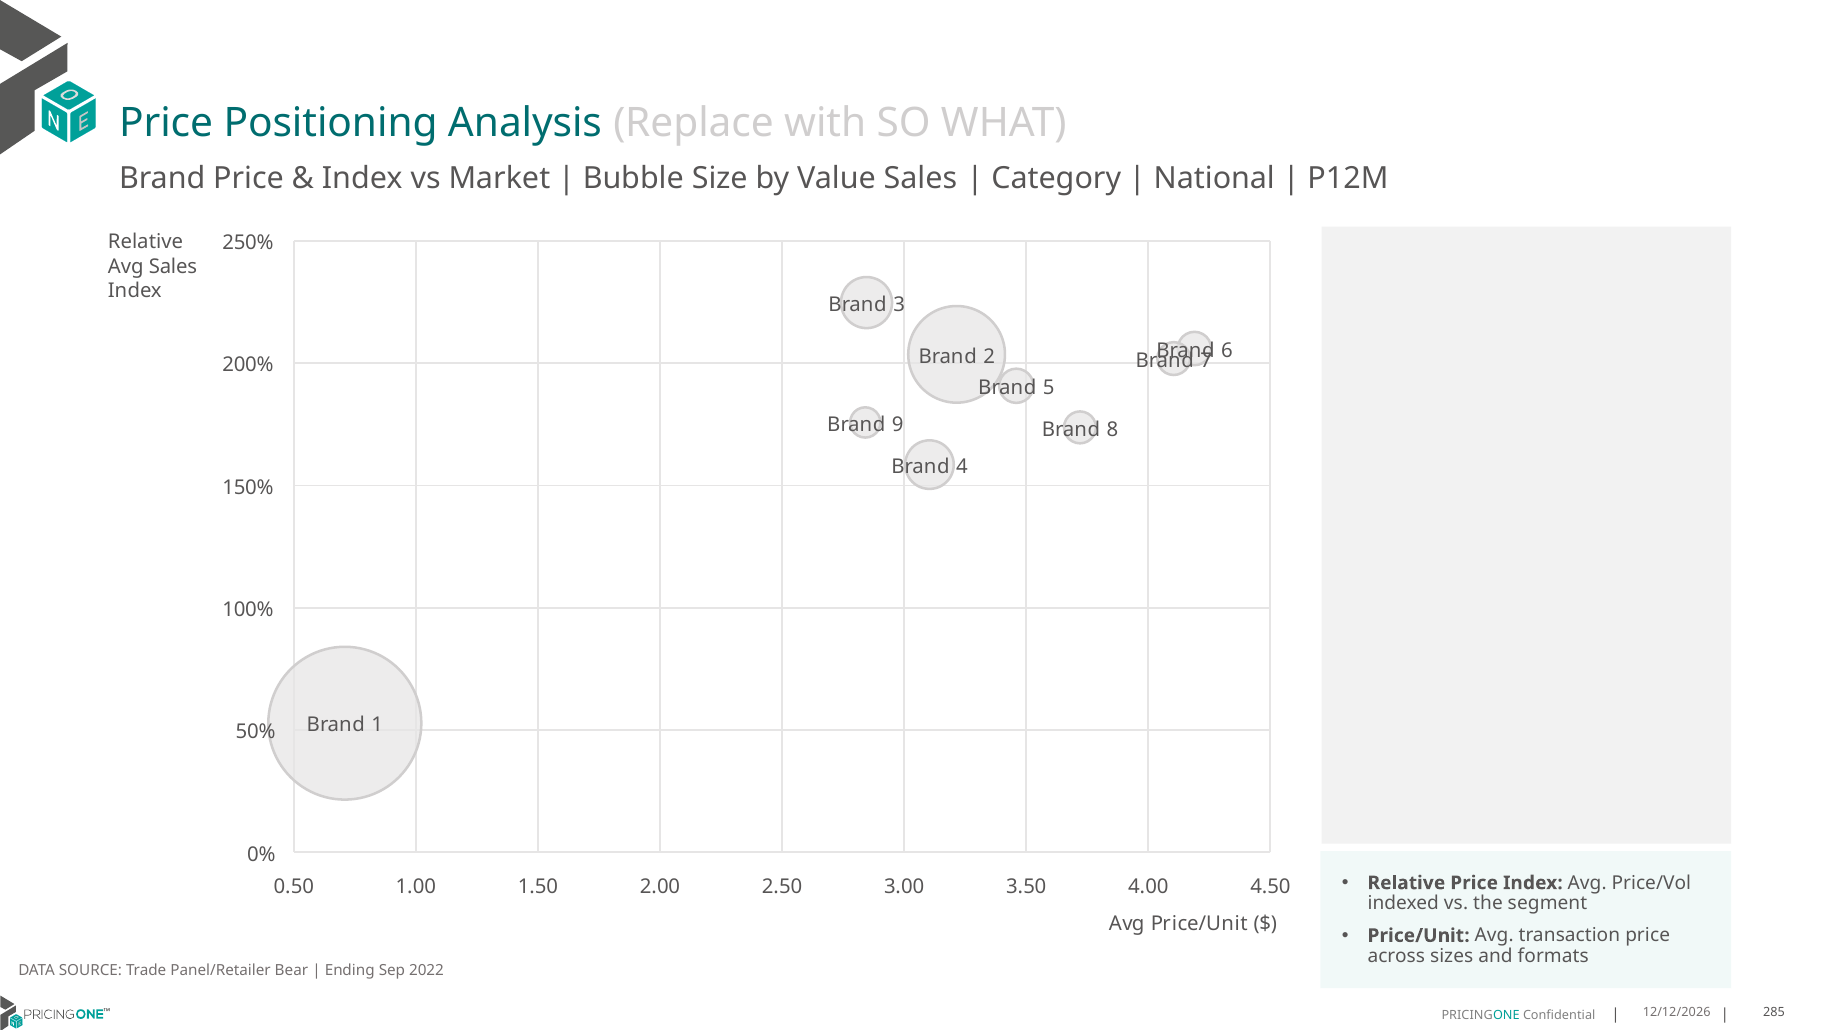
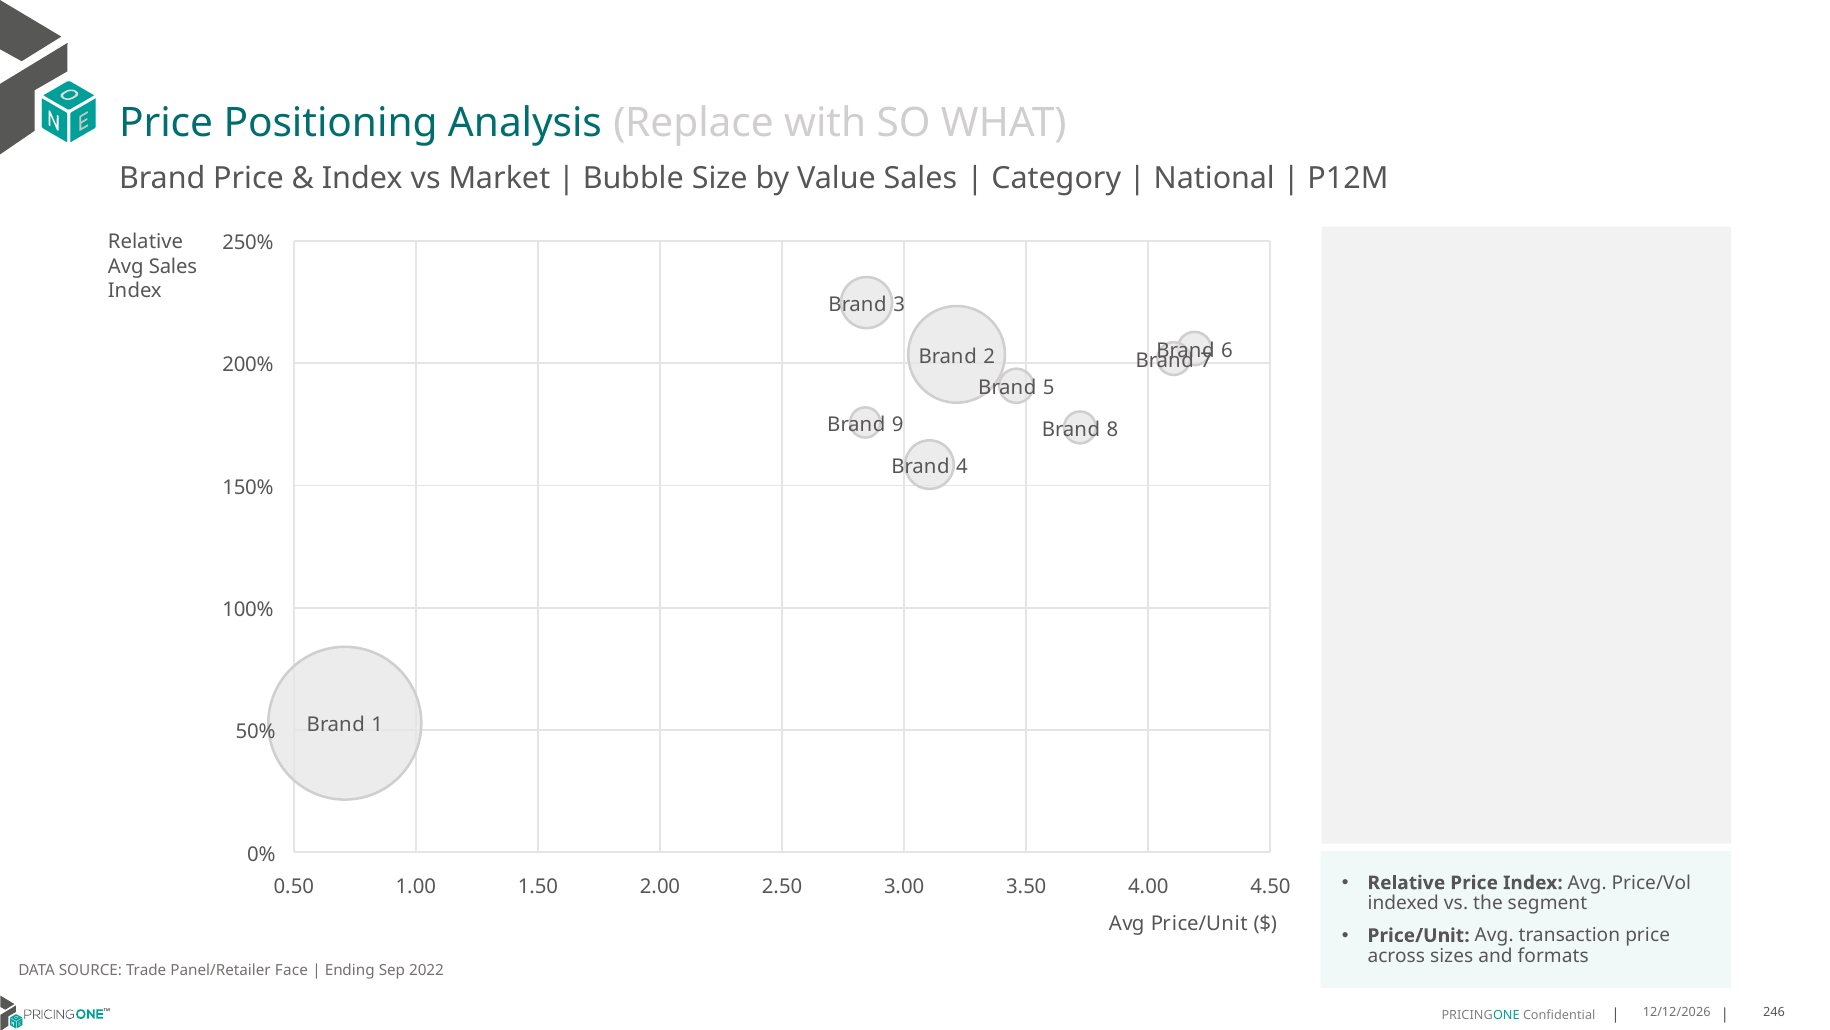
Bear: Bear -> Face
285: 285 -> 246
